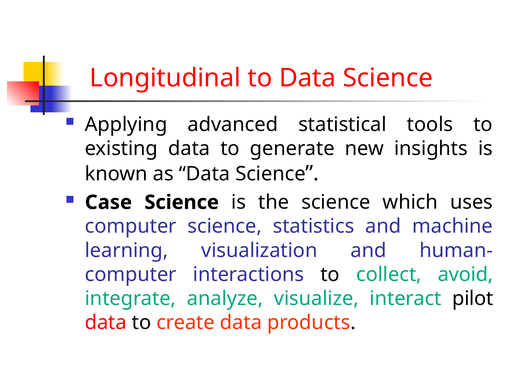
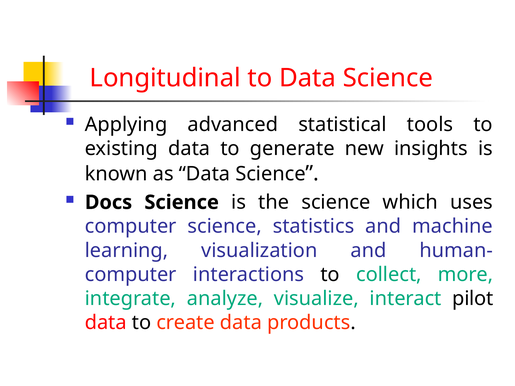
Case: Case -> Docs
avoid: avoid -> more
